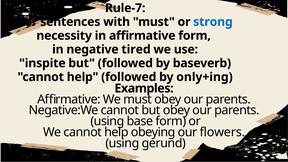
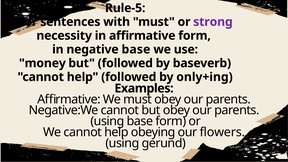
Rule-7: Rule-7 -> Rule-5
strong colour: blue -> purple
negative tired: tired -> base
inspite: inspite -> money
